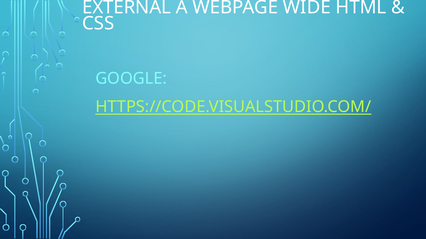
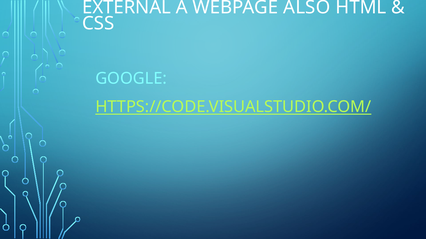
WIDE: WIDE -> ALSO
